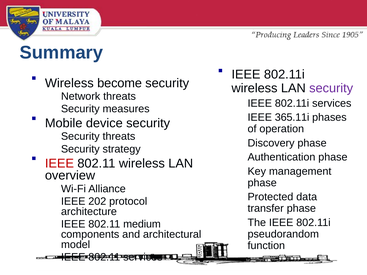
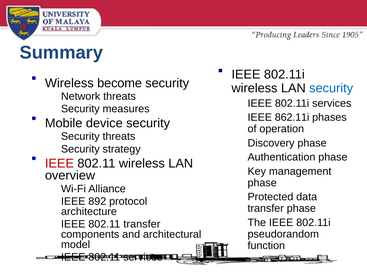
security at (331, 88) colour: purple -> blue
365.11i: 365.11i -> 862.11i
202: 202 -> 892
802.11 medium: medium -> transfer
